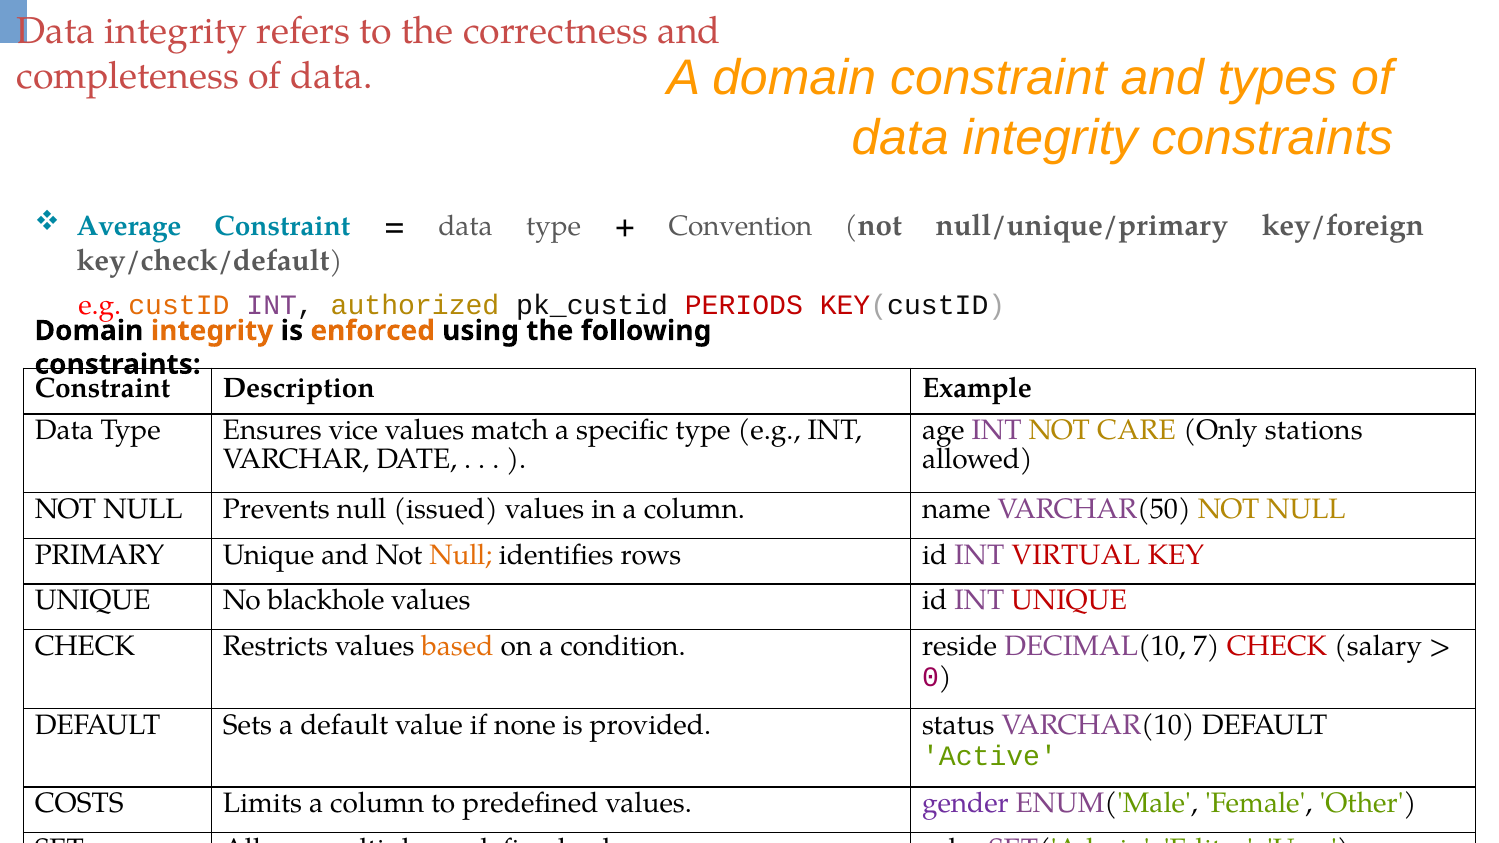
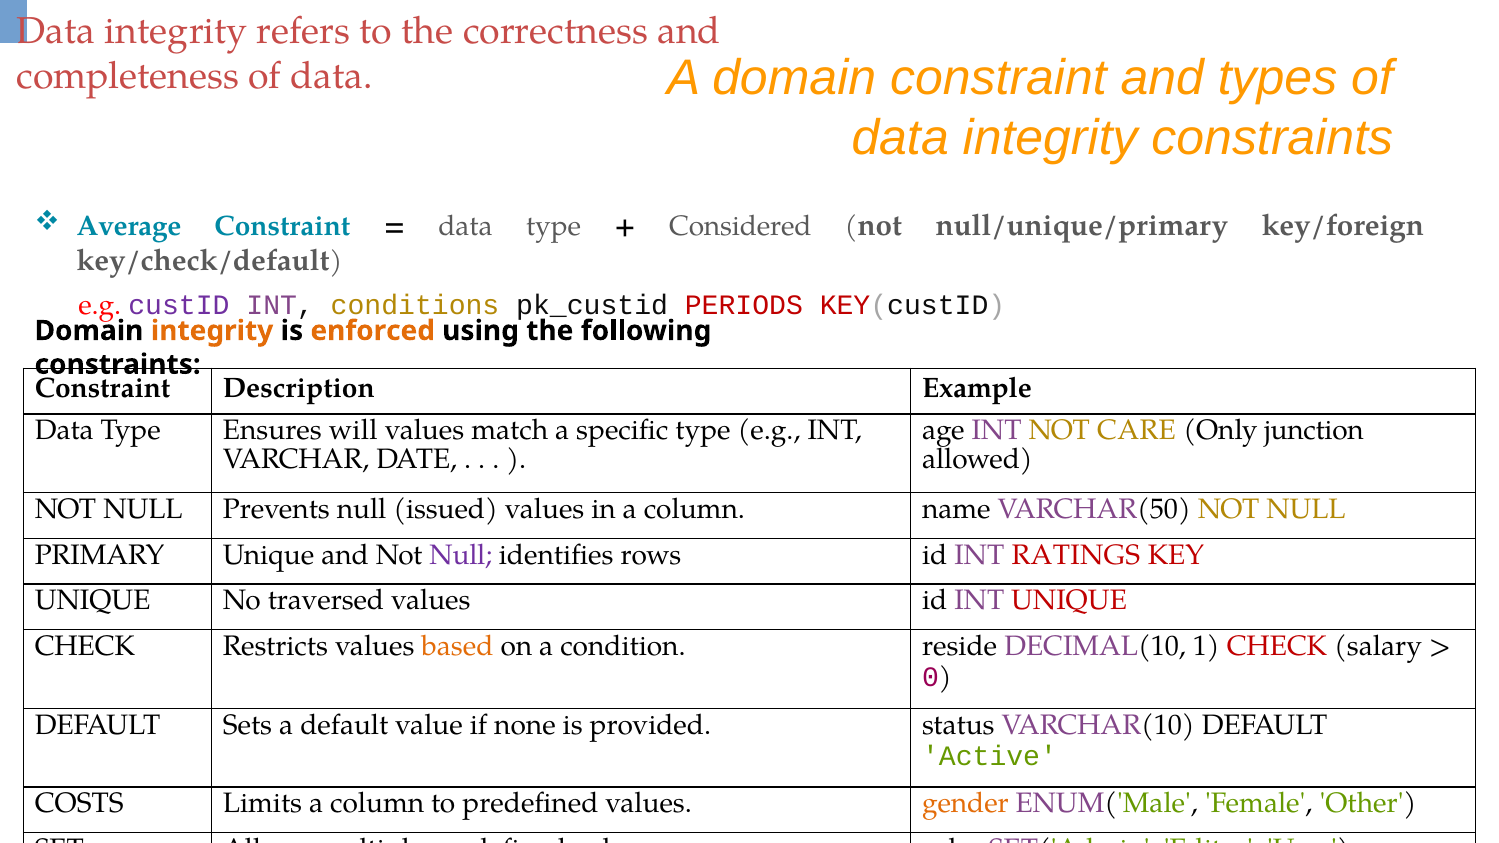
Convention: Convention -> Considered
custID colour: orange -> purple
authorized: authorized -> conditions
vice: vice -> will
stations: stations -> junction
Null at (461, 555) colour: orange -> purple
VIRTUAL: VIRTUAL -> RATINGS
blackhole: blackhole -> traversed
7: 7 -> 1
gender colour: purple -> orange
